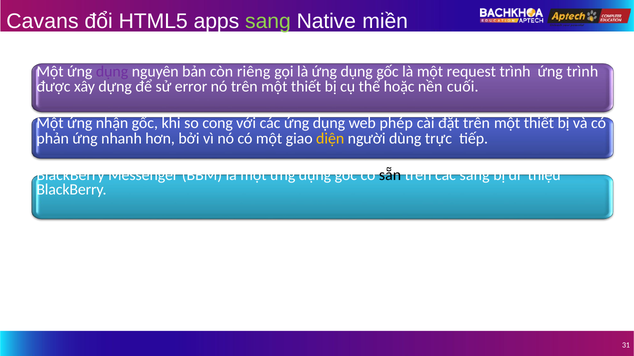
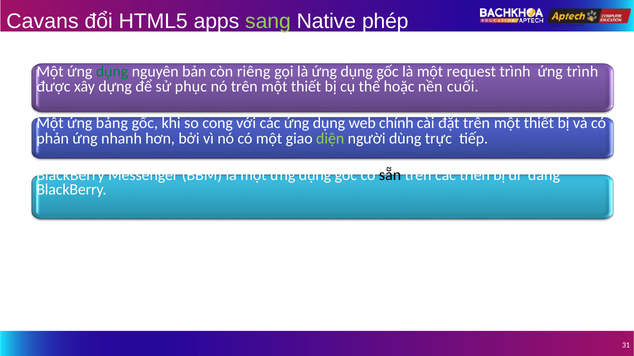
miền: miền -> phép
dụng at (112, 72) colour: purple -> green
error: error -> phục
nhận: nhận -> bảng
phép: phép -> chính
diện colour: yellow -> light green
các sang: sang -> triển
thiệu: thiệu -> dàng
